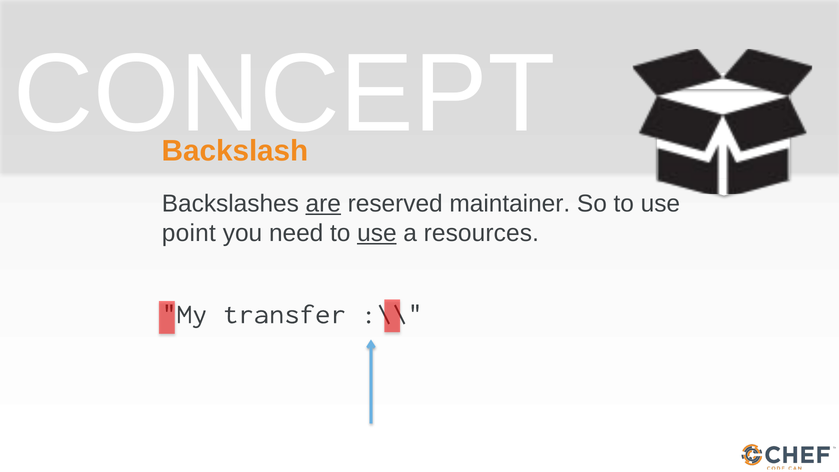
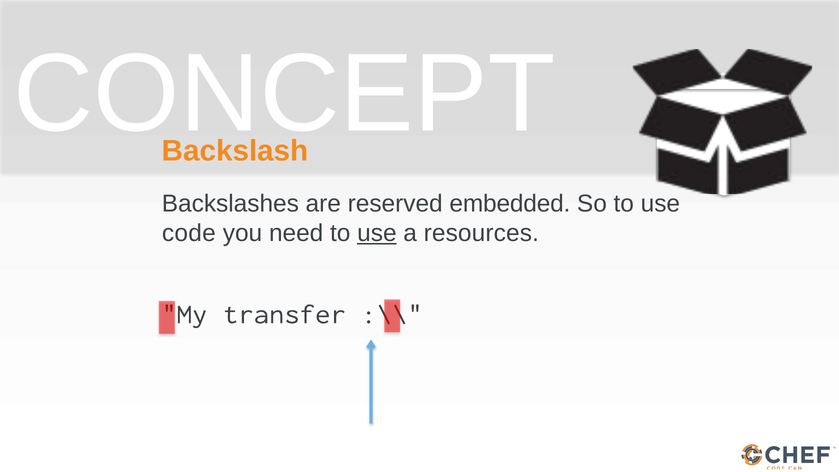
are underline: present -> none
maintainer: maintainer -> embedded
point: point -> code
